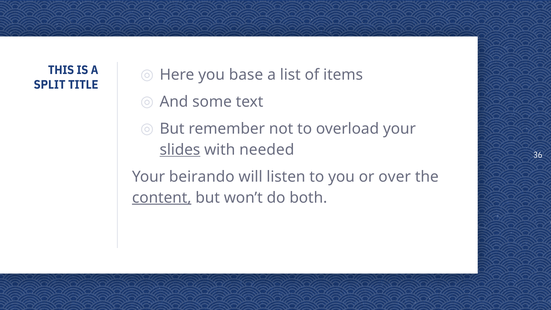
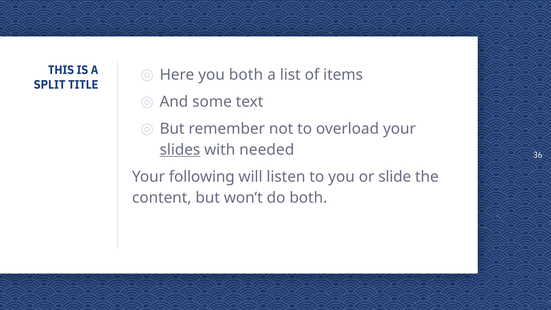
you base: base -> both
beirando: beirando -> following
over: over -> slide
content underline: present -> none
